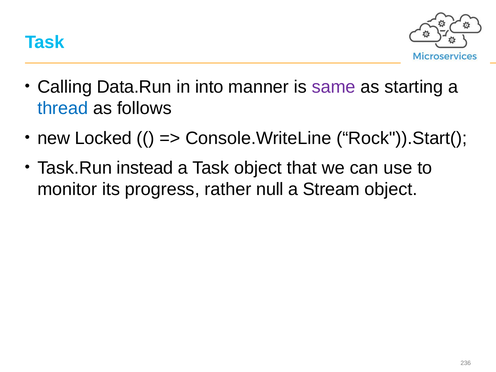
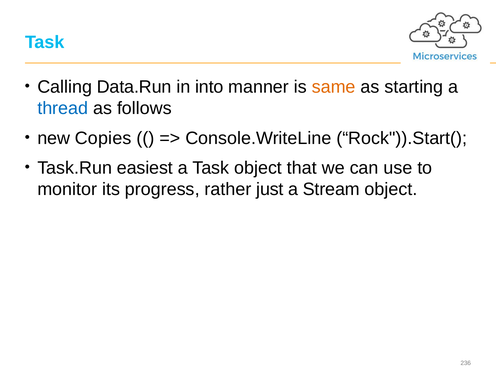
same colour: purple -> orange
Locked: Locked -> Copies
instead: instead -> easiest
null: null -> just
